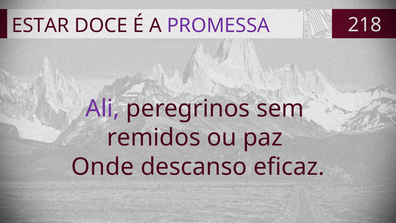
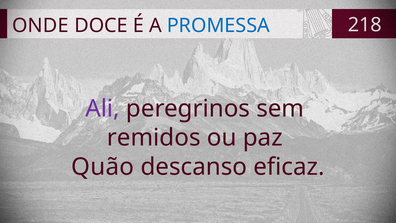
ESTAR: ESTAR -> ONDE
PROMESSA colour: purple -> blue
Onde: Onde -> Quão
